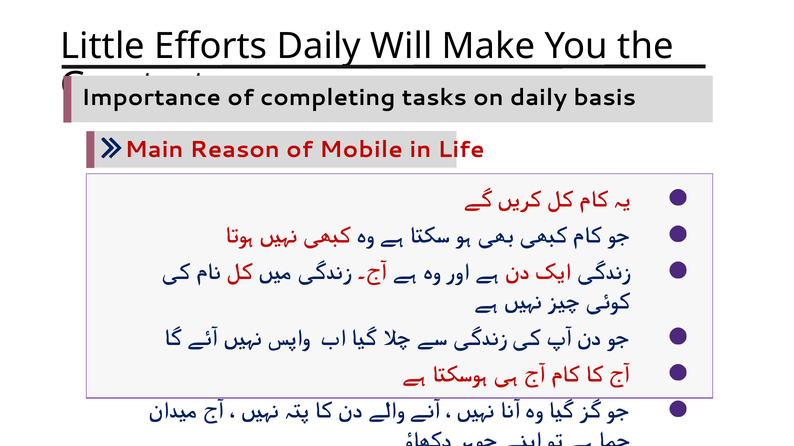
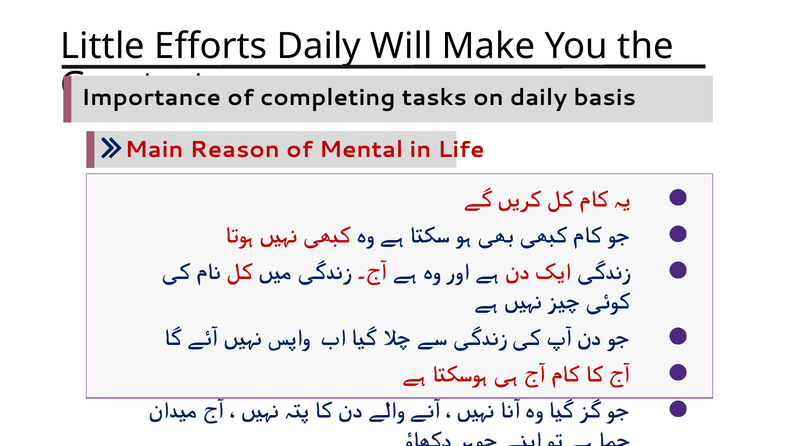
Mobile: Mobile -> Mental
